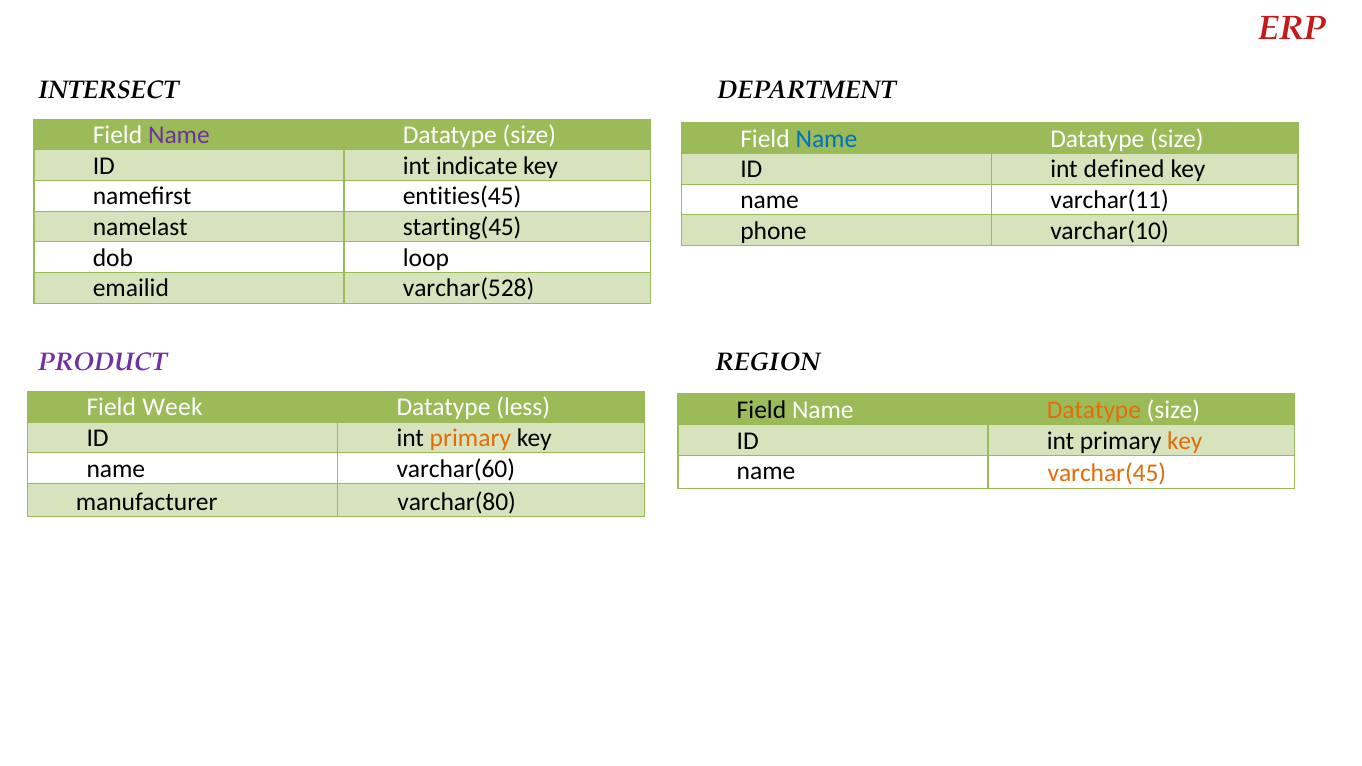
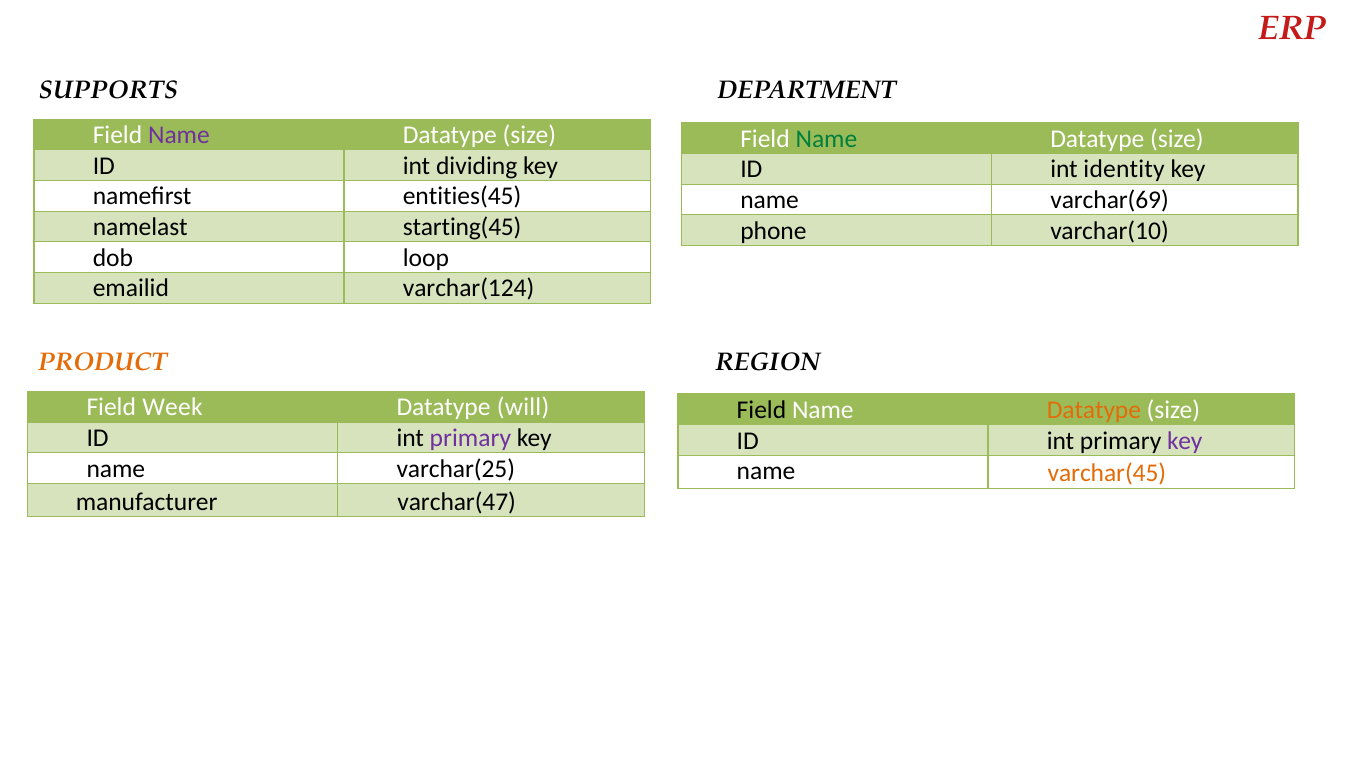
INTERSECT: INTERSECT -> SUPPORTS
Name at (826, 139) colour: blue -> green
indicate: indicate -> dividing
defined: defined -> identity
varchar(11: varchar(11 -> varchar(69
varchar(528: varchar(528 -> varchar(124
PRODUCT colour: purple -> orange
less: less -> will
primary at (470, 438) colour: orange -> purple
key at (1185, 441) colour: orange -> purple
varchar(60: varchar(60 -> varchar(25
varchar(80: varchar(80 -> varchar(47
